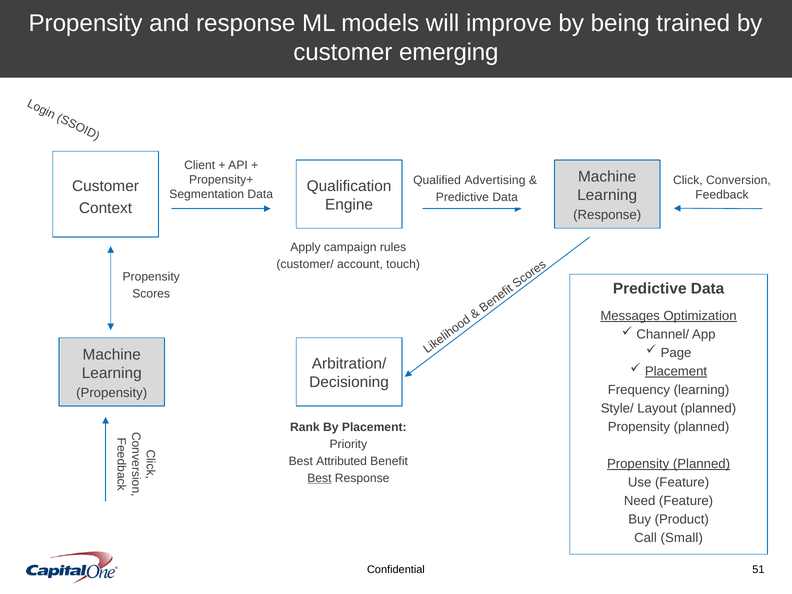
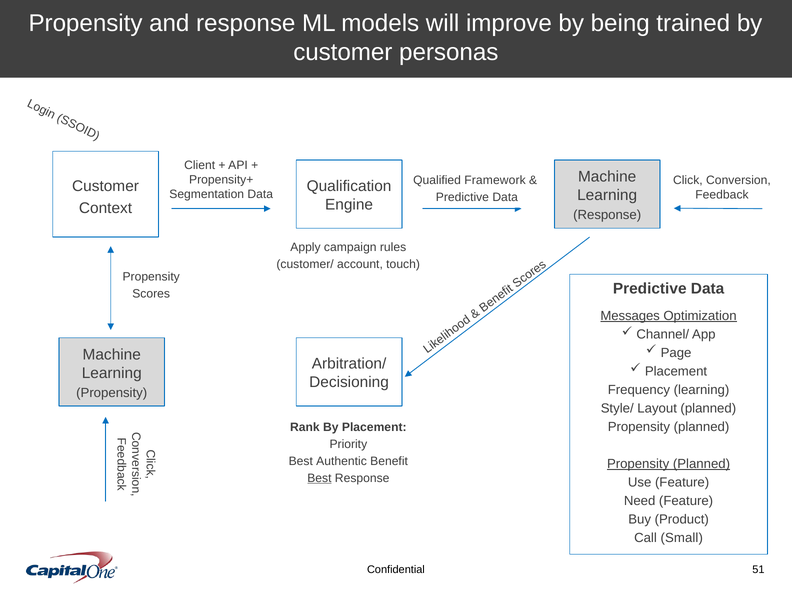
emerging: emerging -> personas
Advertising: Advertising -> Framework
Placement at (676, 371) underline: present -> none
Attributed: Attributed -> Authentic
